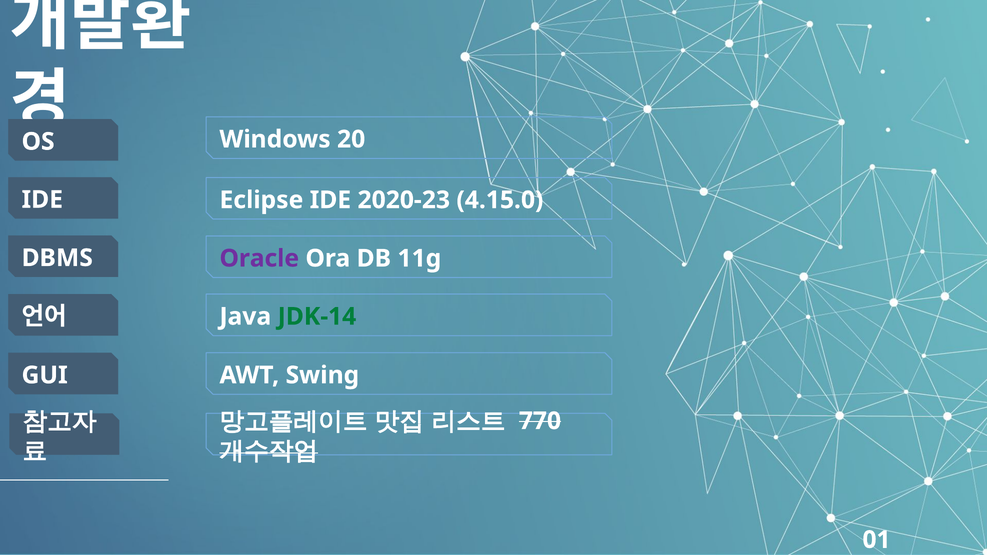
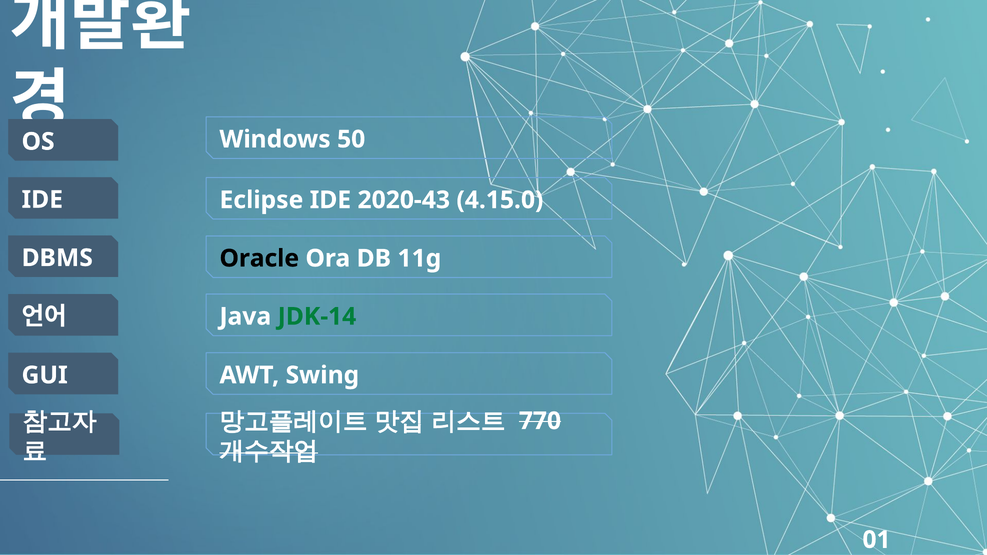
20: 20 -> 50
2020-23: 2020-23 -> 2020-43
Oracle colour: purple -> black
